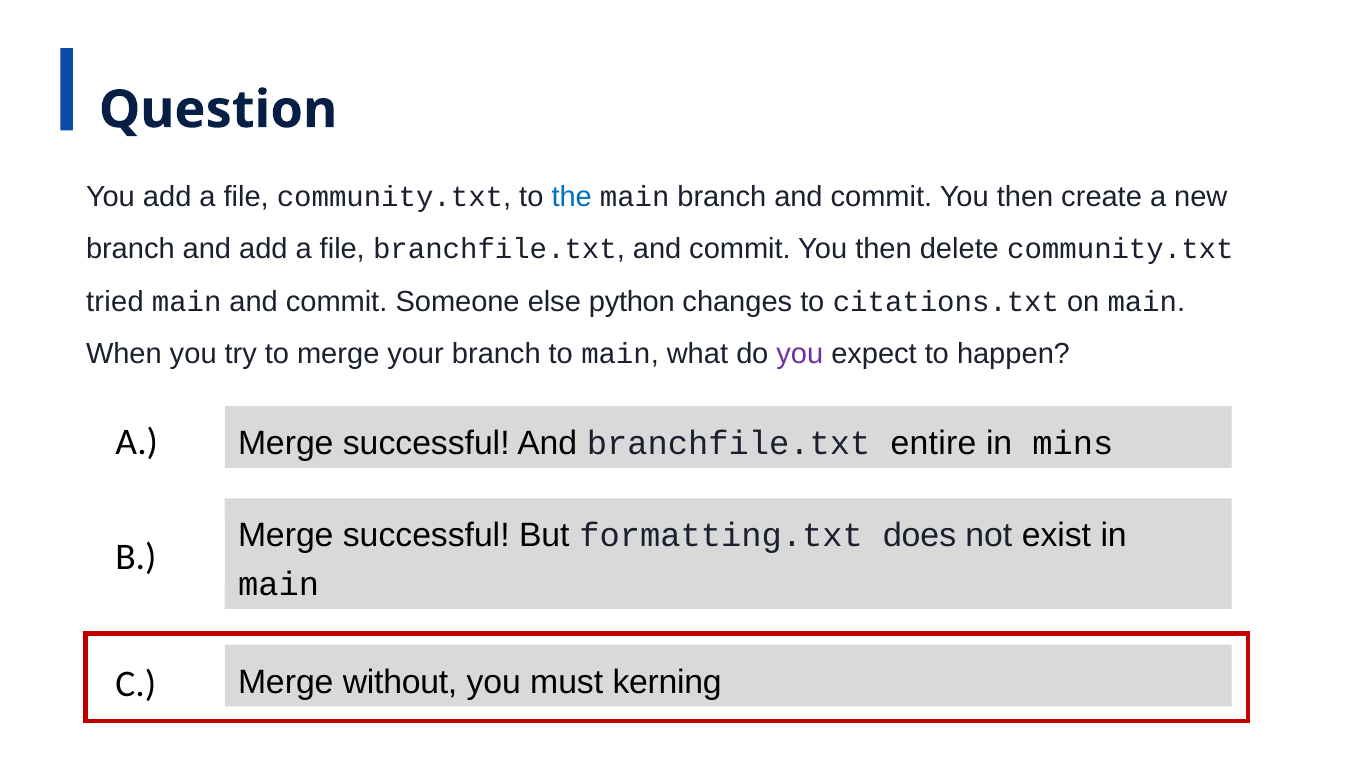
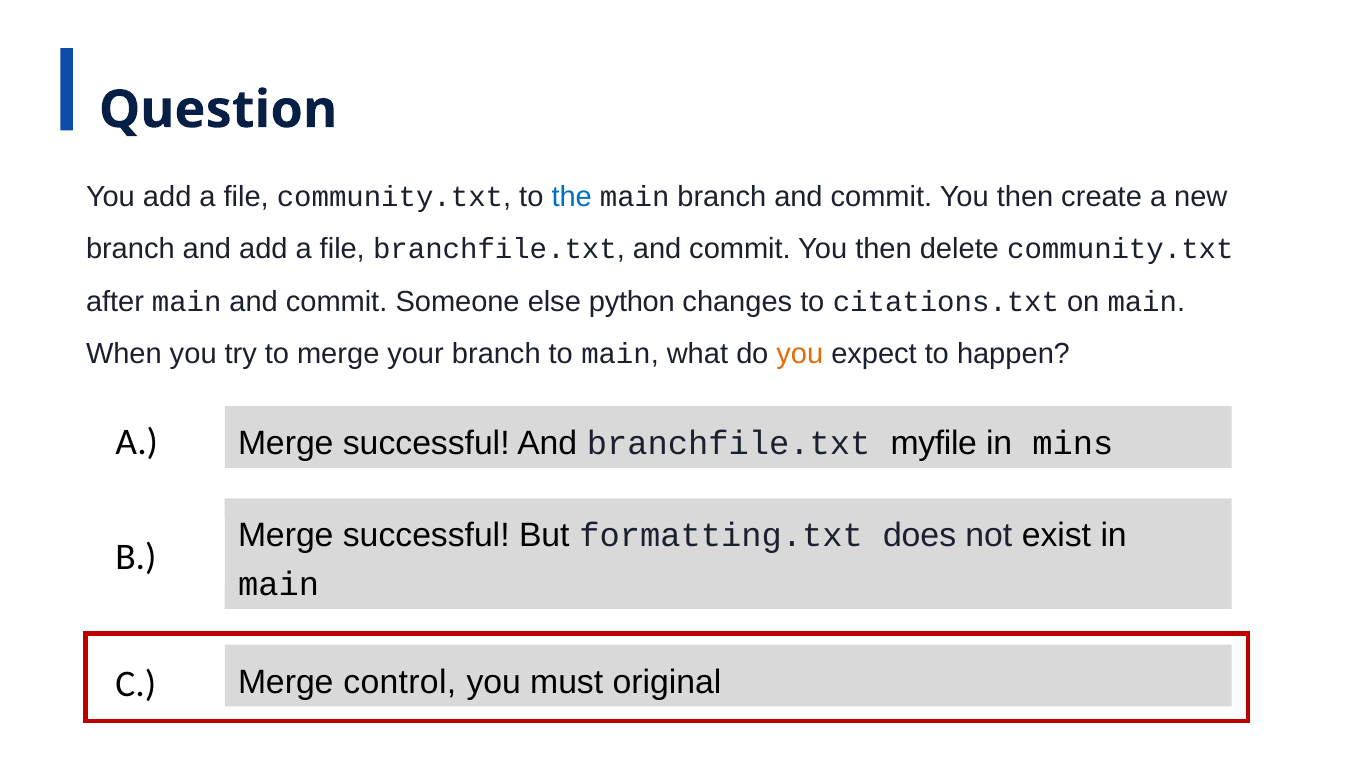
tried: tried -> after
you at (800, 354) colour: purple -> orange
entire: entire -> myfile
without: without -> control
kerning: kerning -> original
